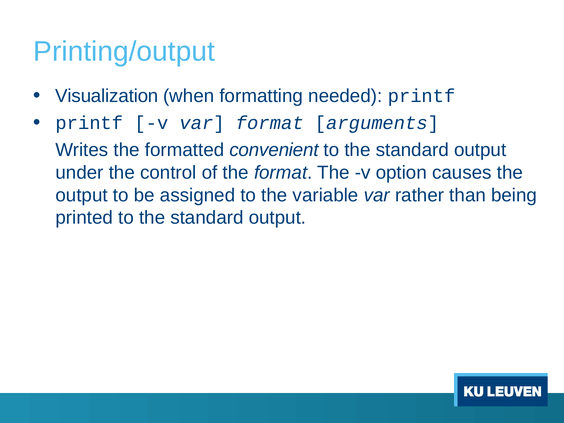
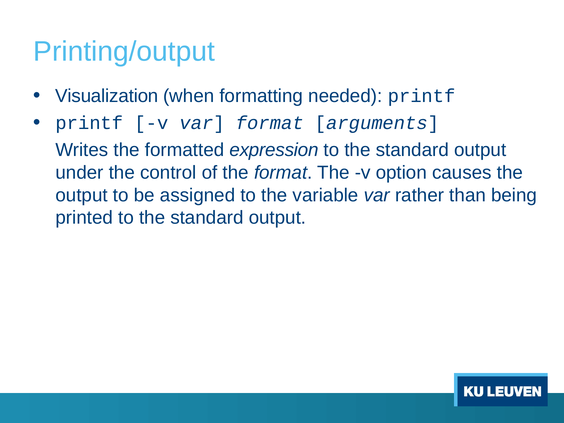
convenient: convenient -> expression
